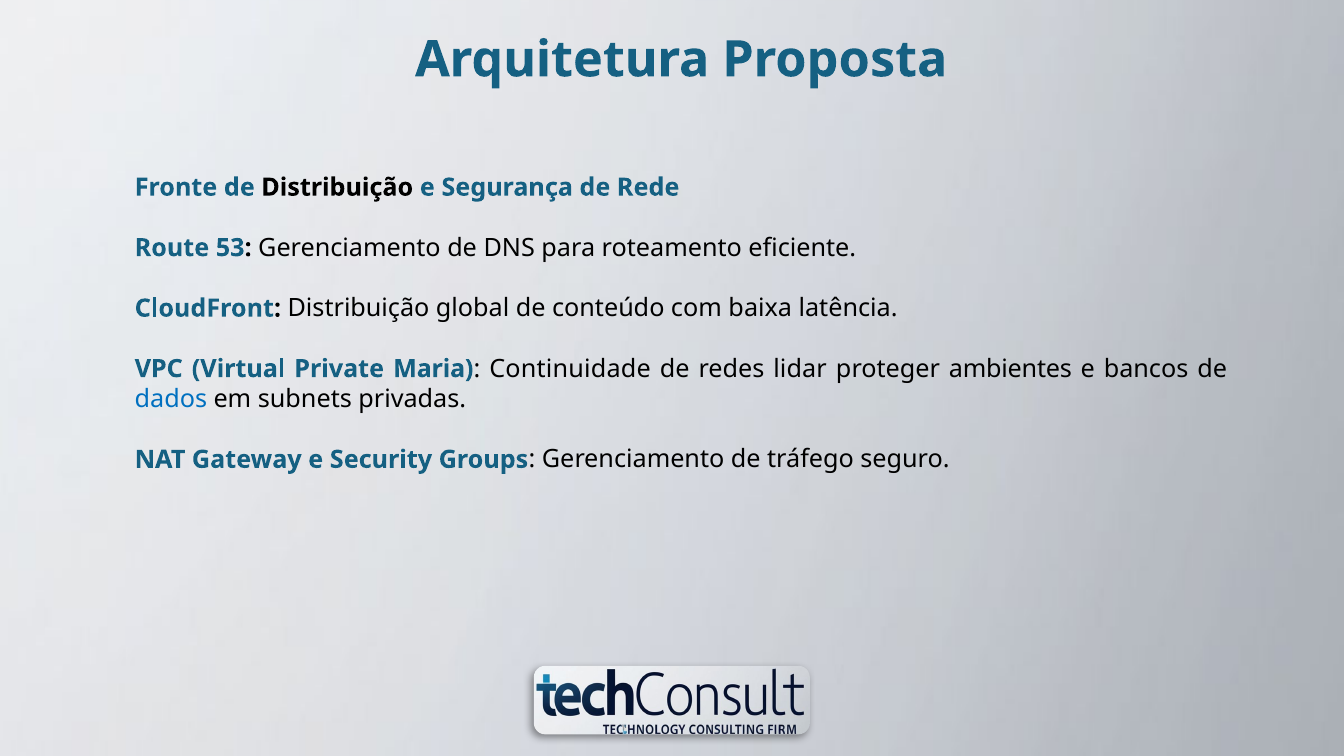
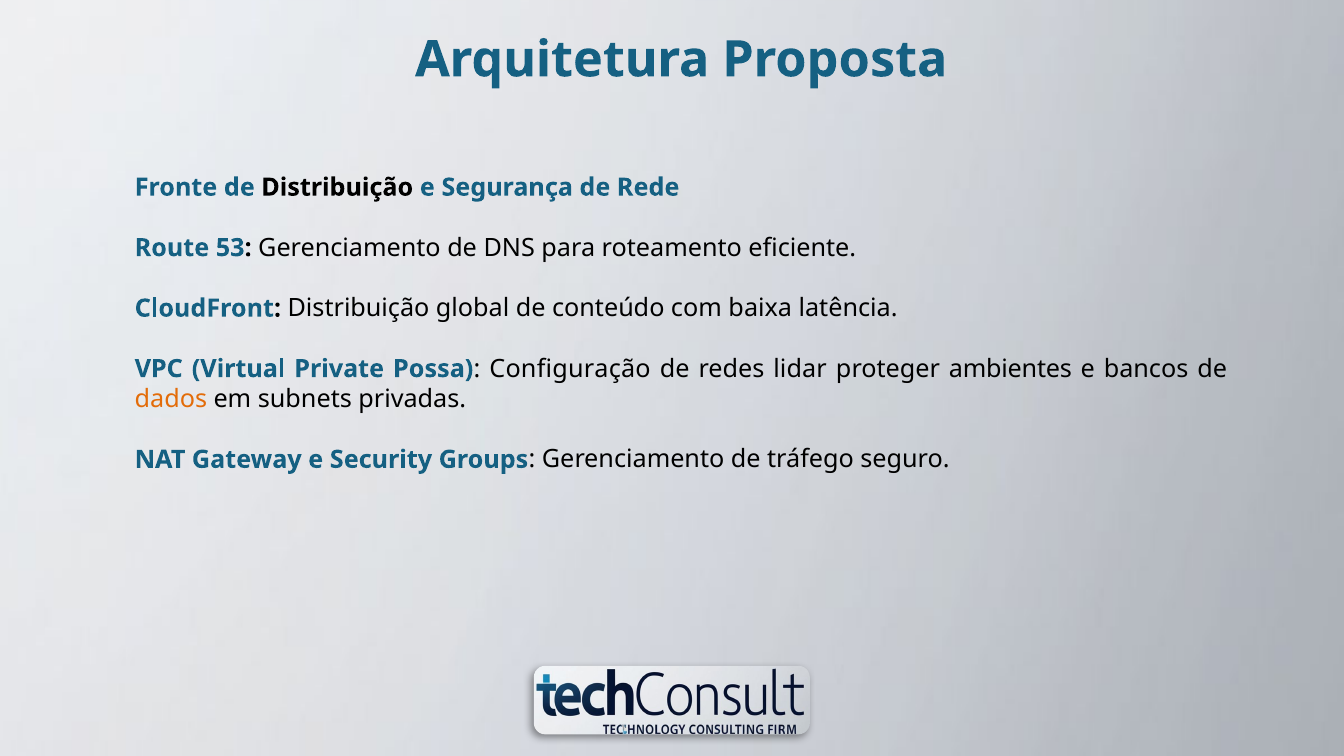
Maria: Maria -> Possa
Continuidade: Continuidade -> Configuração
dados colour: blue -> orange
